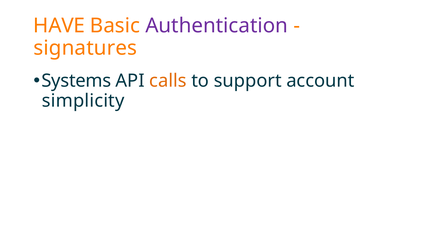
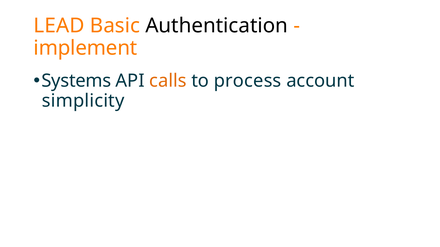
HAVE: HAVE -> LEAD
Authentication colour: purple -> black
signatures: signatures -> implement
support: support -> process
